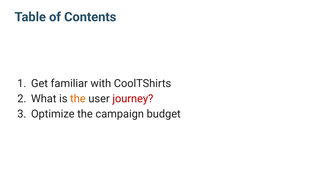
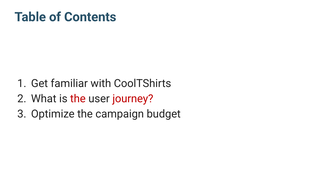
the at (78, 99) colour: orange -> red
